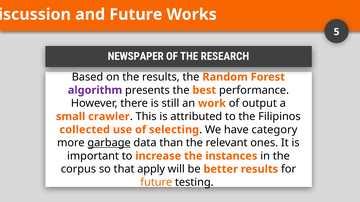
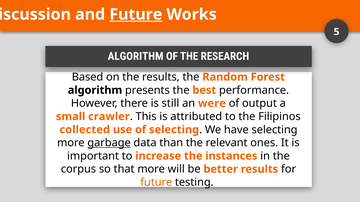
Future at (136, 14) underline: none -> present
NEWSPAPER at (136, 56): NEWSPAPER -> ALGORITHM
algorithm at (95, 90) colour: purple -> black
work: work -> were
have category: category -> selecting
that apply: apply -> more
